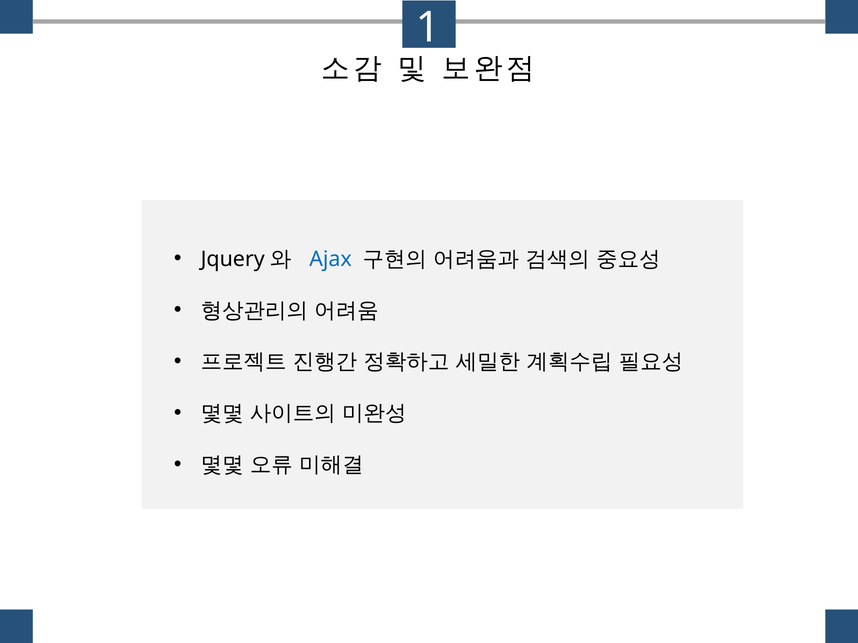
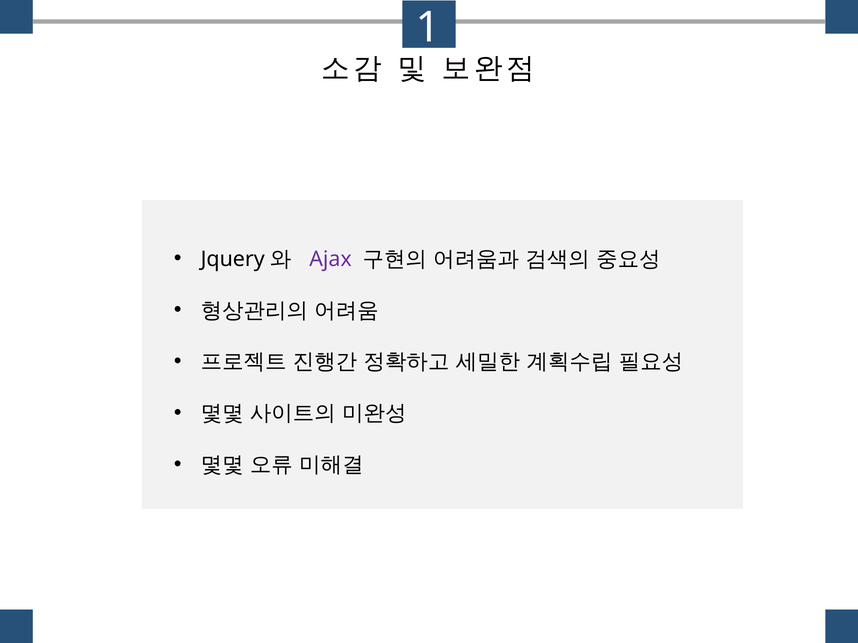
Ajax colour: blue -> purple
